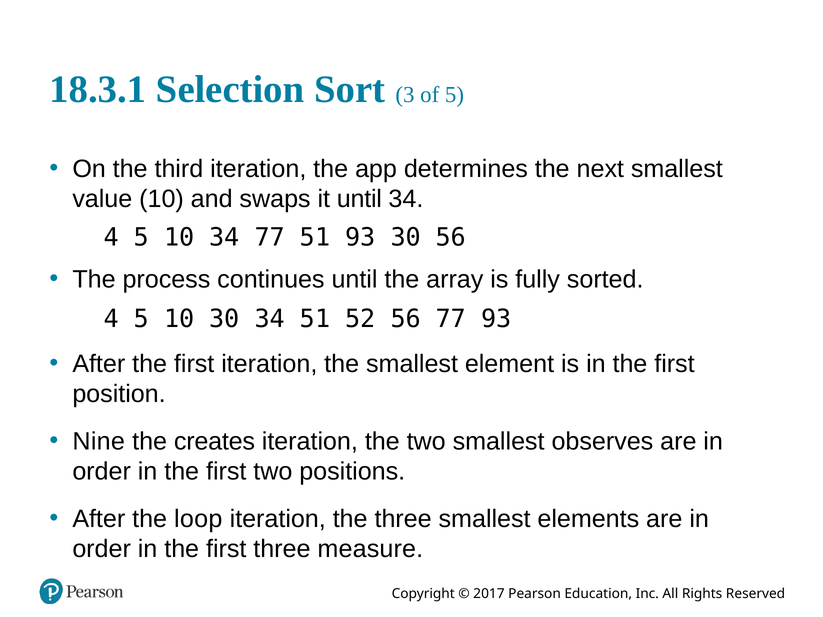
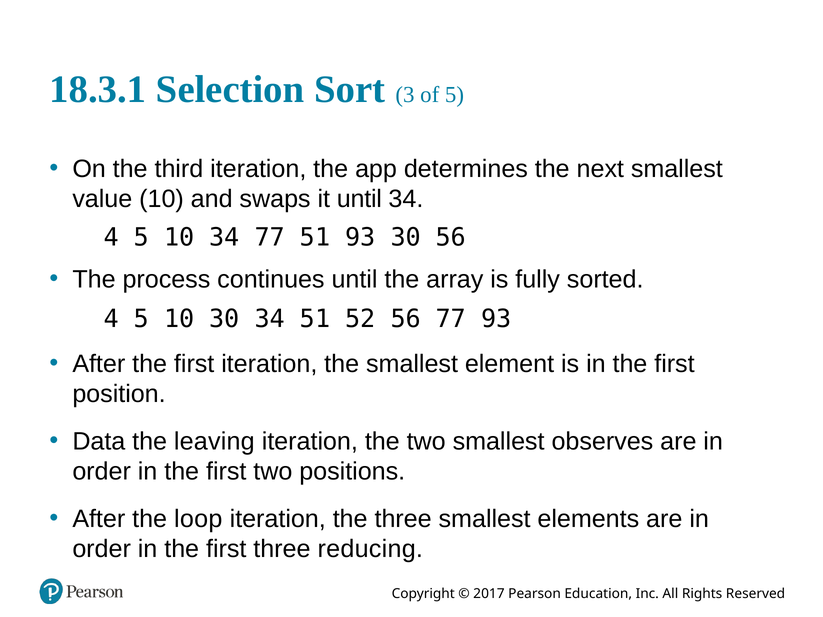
Nine: Nine -> Data
creates: creates -> leaving
measure: measure -> reducing
